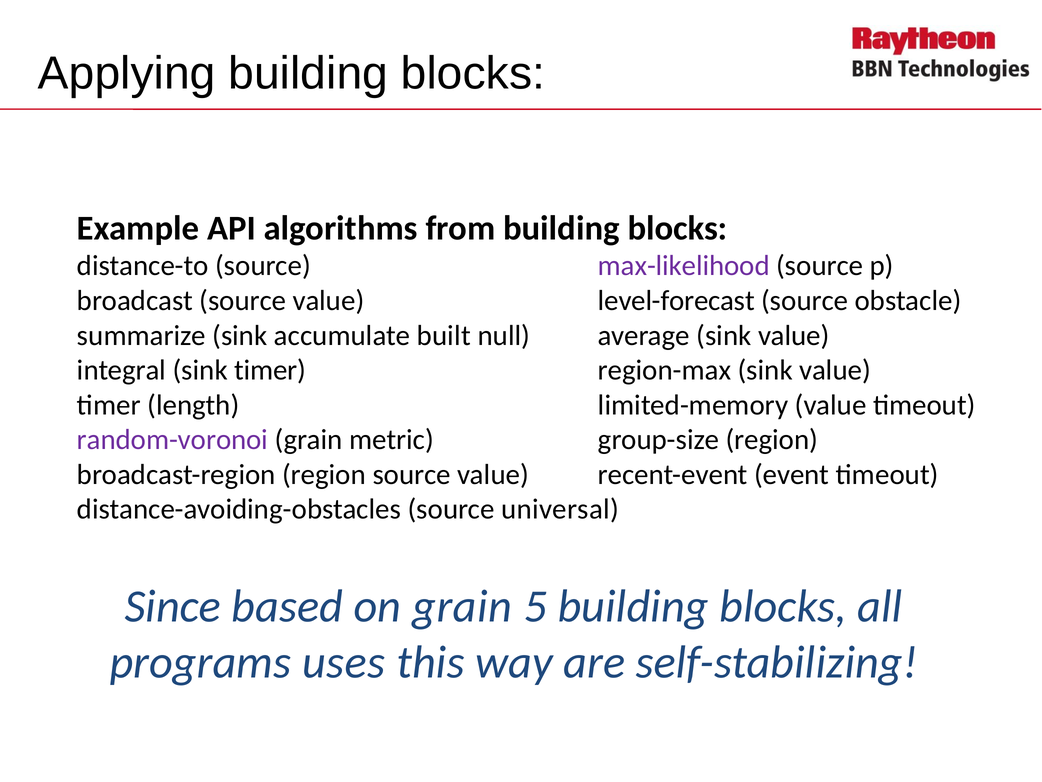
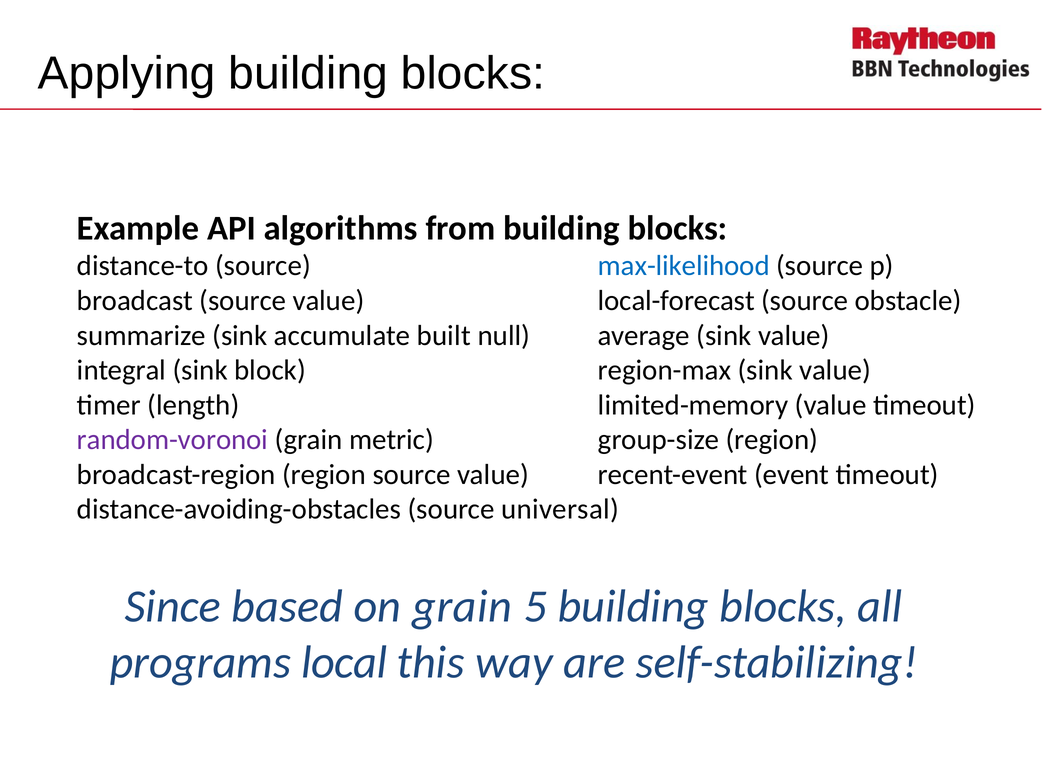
max-likelihood colour: purple -> blue
level-forecast: level-forecast -> local-forecast
sink timer: timer -> block
uses: uses -> local
